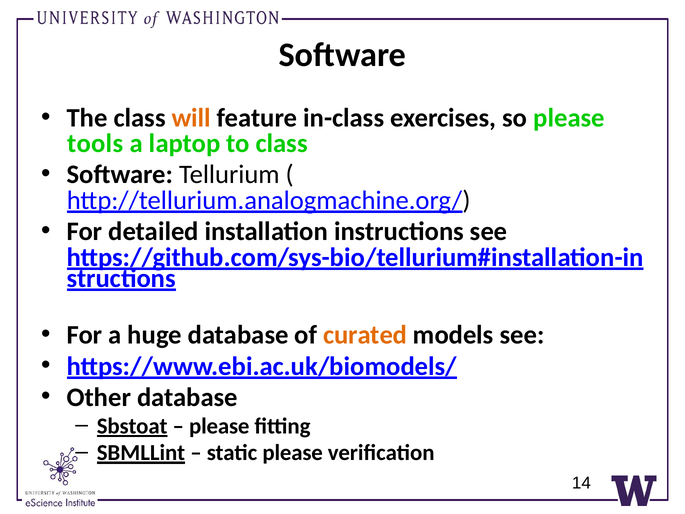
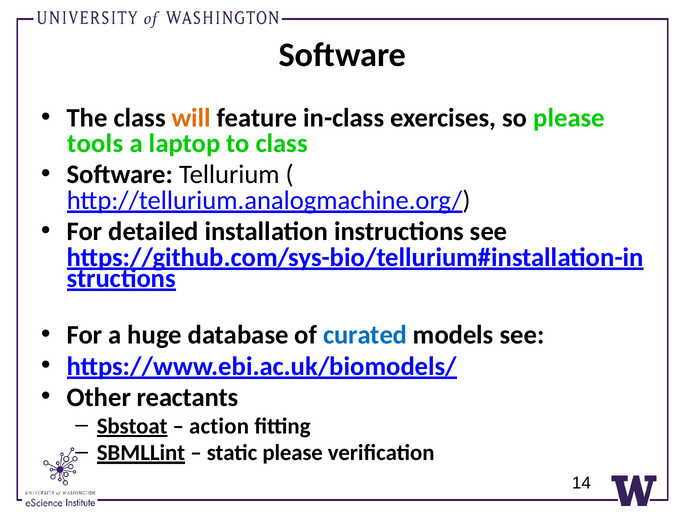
curated colour: orange -> blue
Other database: database -> reactants
please at (219, 426): please -> action
